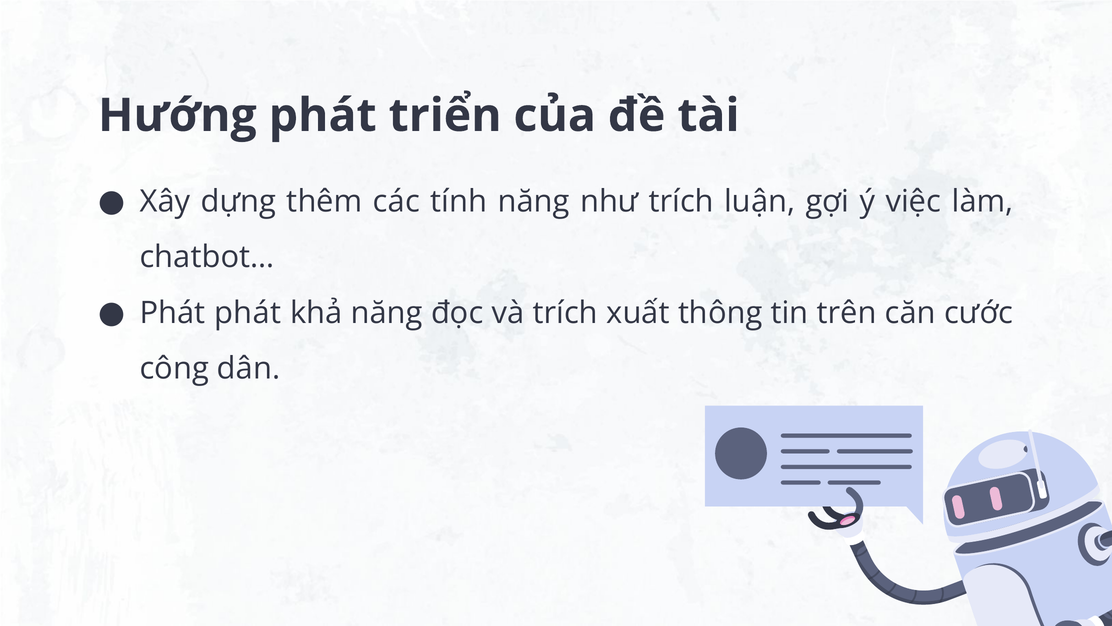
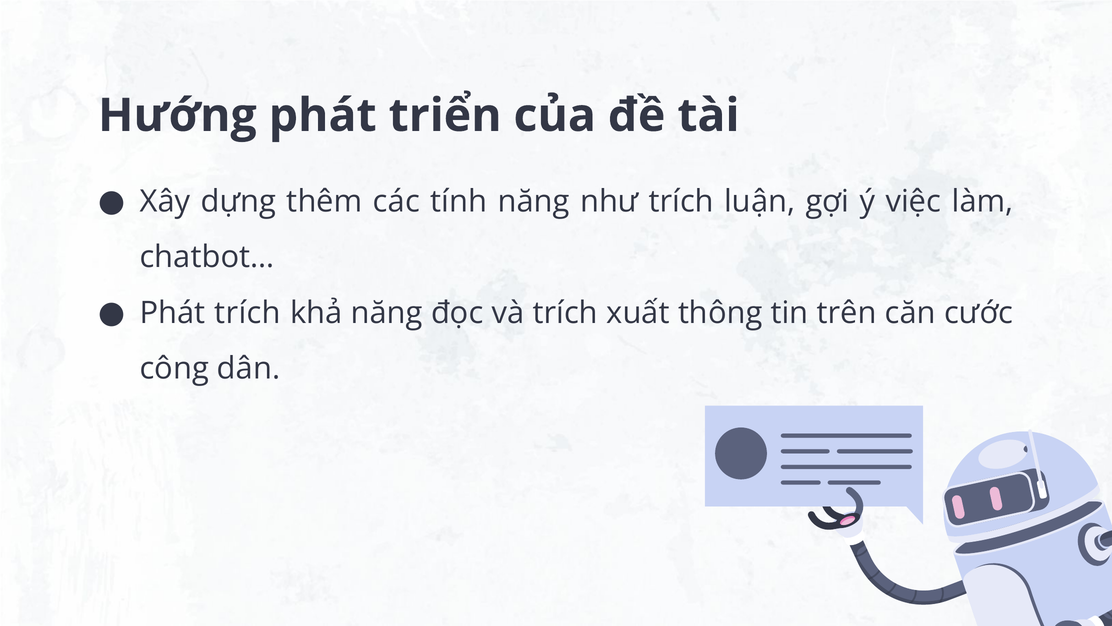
Phát phát: phát -> trích
